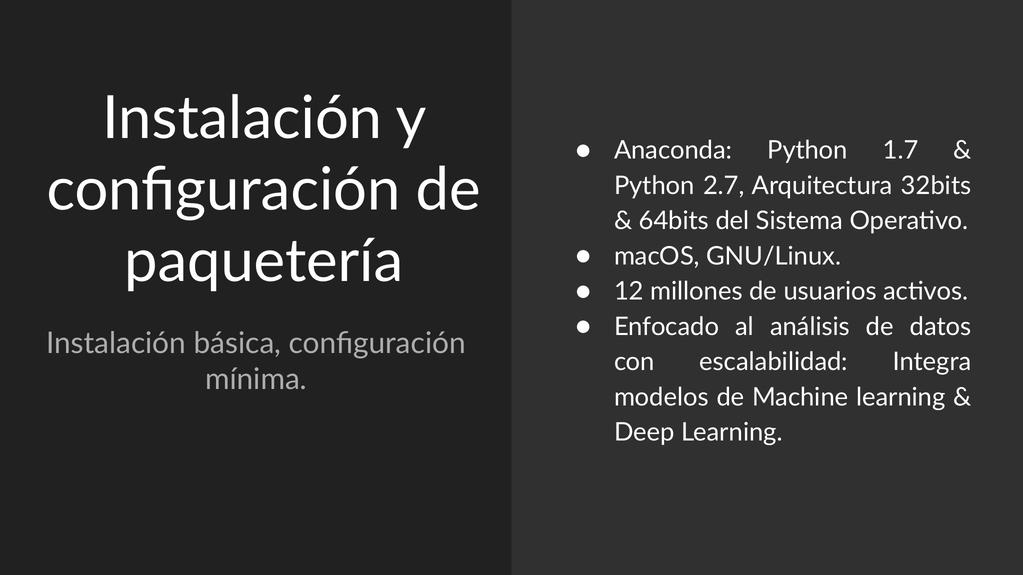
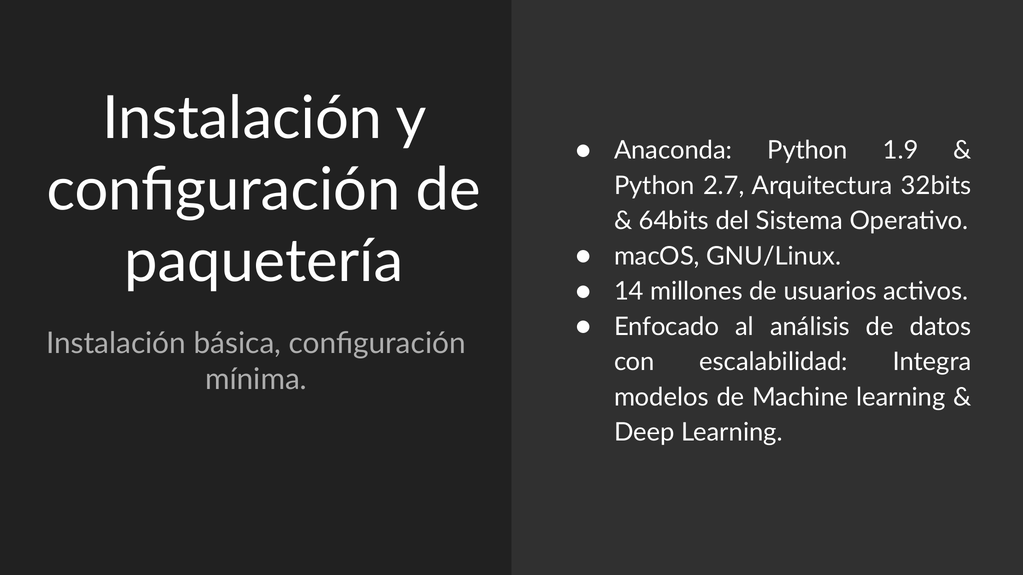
1.7: 1.7 -> 1.9
12: 12 -> 14
